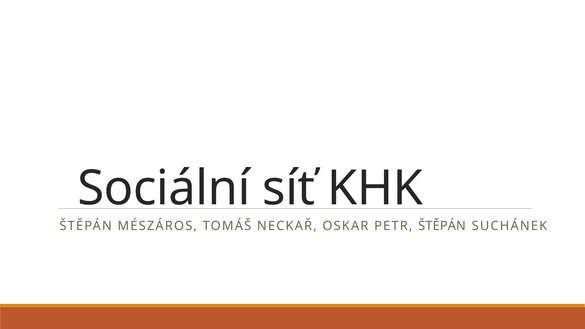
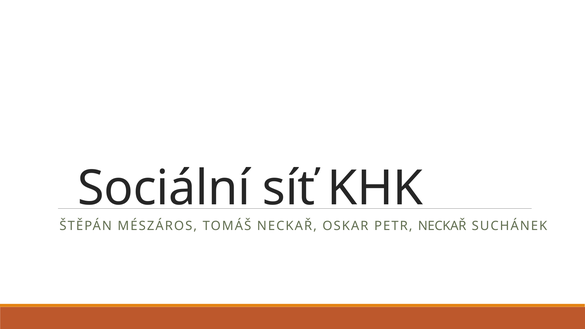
PETR ŠTĚPÁN: ŠTĚPÁN -> NECKAŘ
